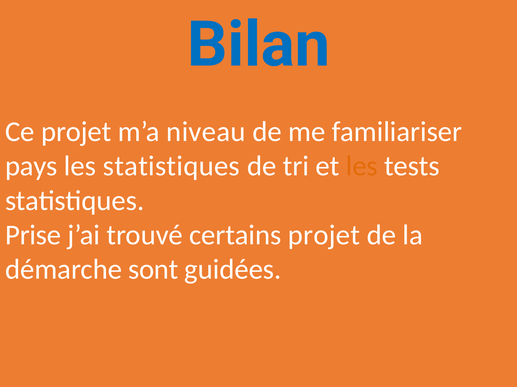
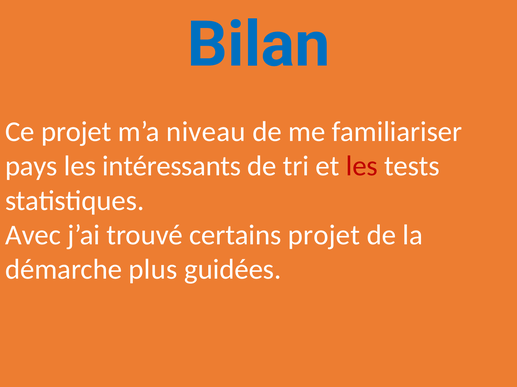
les statistiques: statistiques -> intéressants
les at (362, 167) colour: orange -> red
Prise: Prise -> Avec
sont: sont -> plus
